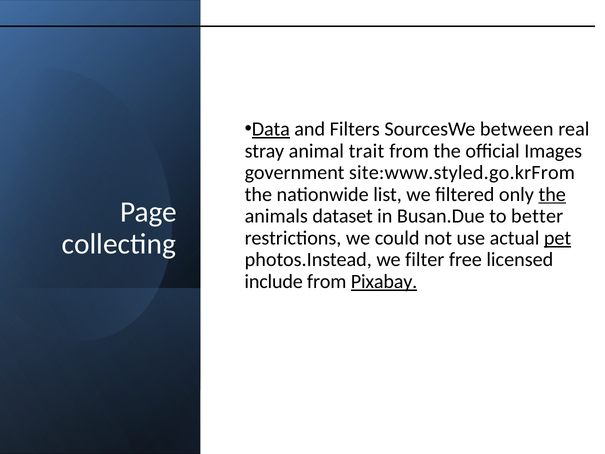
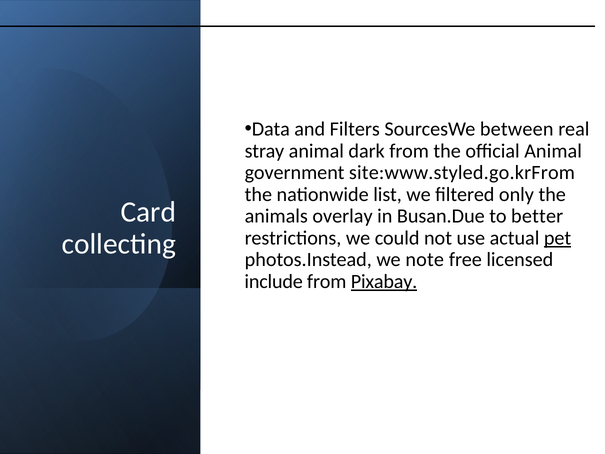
Data underline: present -> none
trait: trait -> dark
official Images: Images -> Animal
the at (552, 194) underline: present -> none
Page: Page -> Card
dataset: dataset -> overlay
filter: filter -> note
